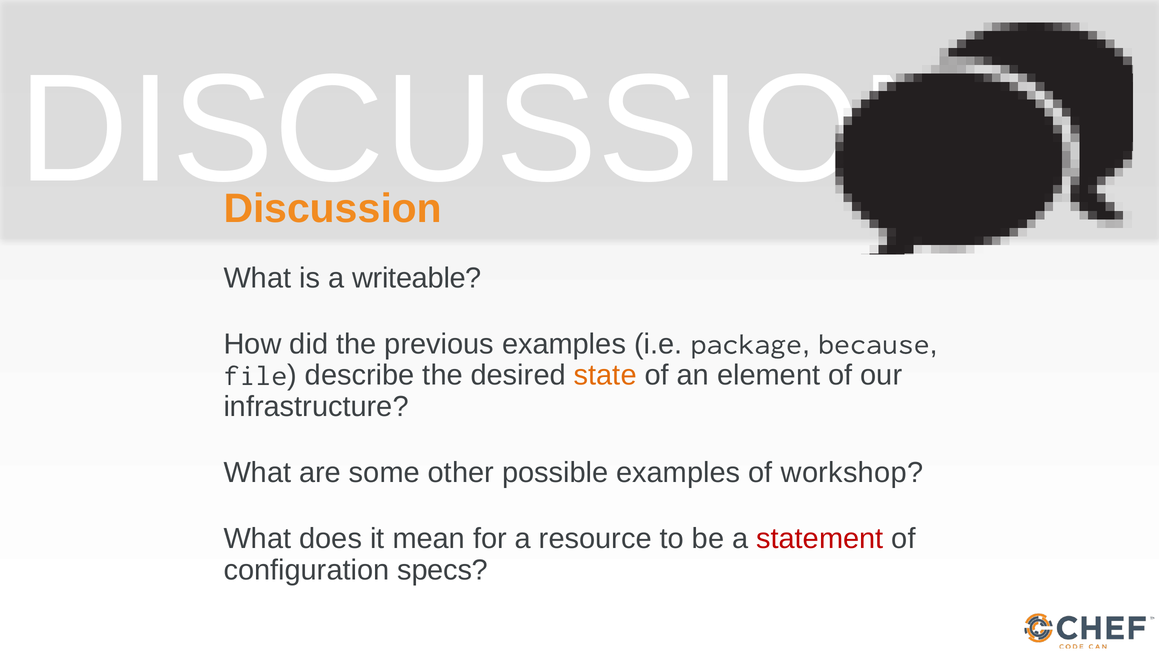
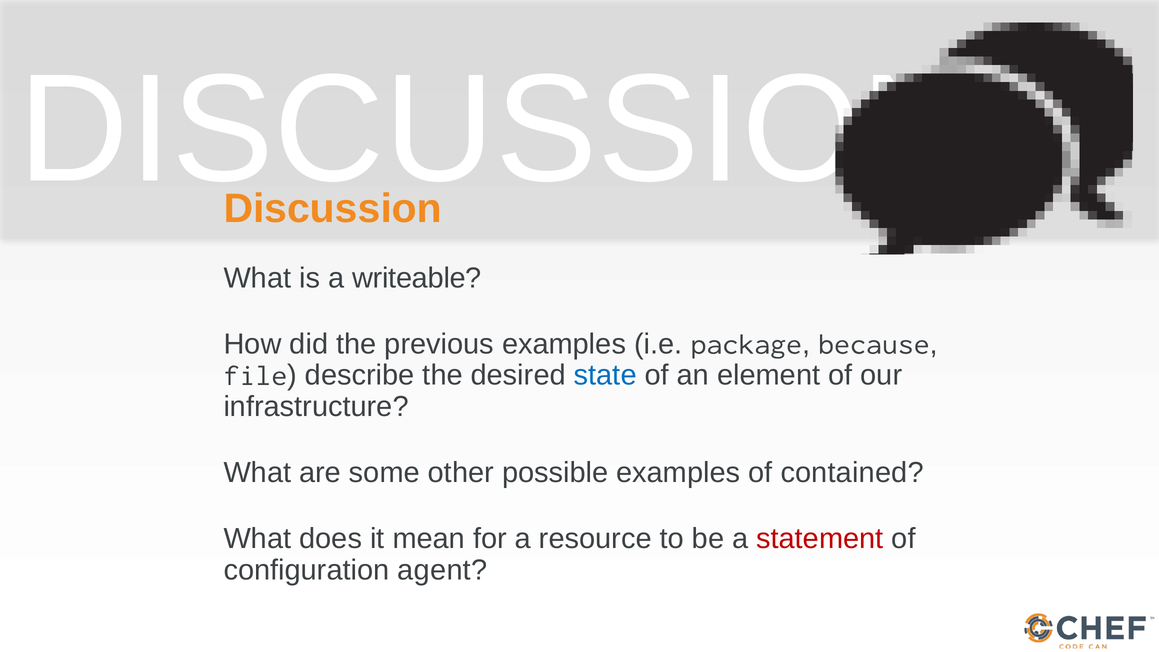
state colour: orange -> blue
workshop: workshop -> contained
specs: specs -> agent
